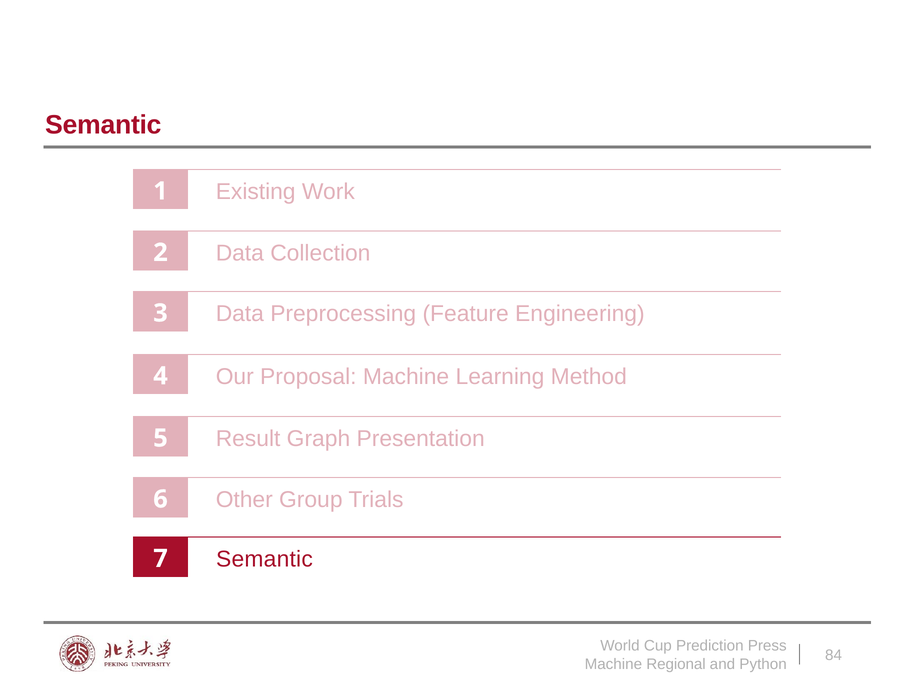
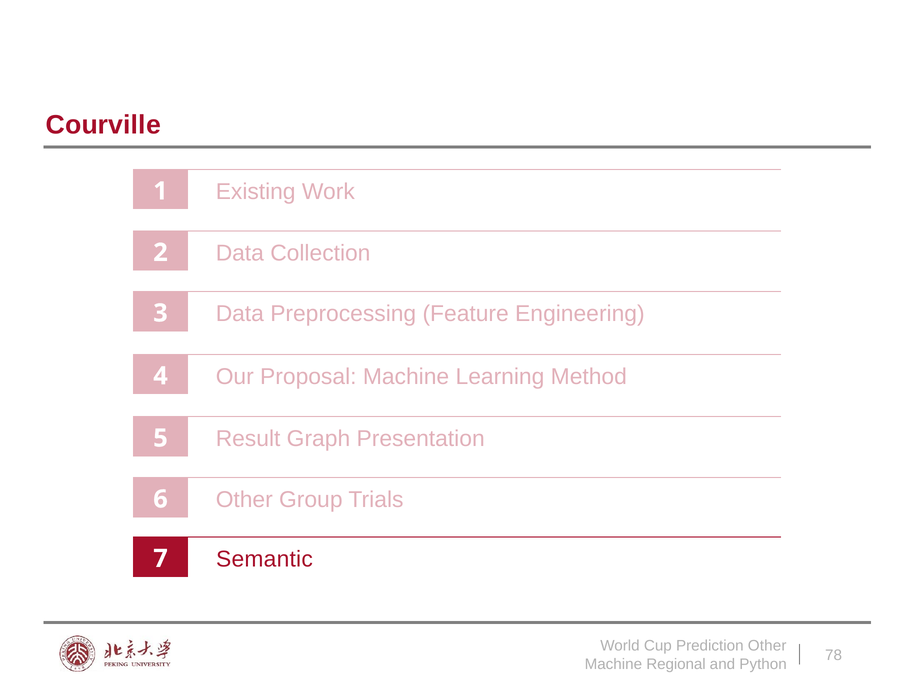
Semantic at (103, 125): Semantic -> Courville
Prediction Press: Press -> Other
84: 84 -> 78
